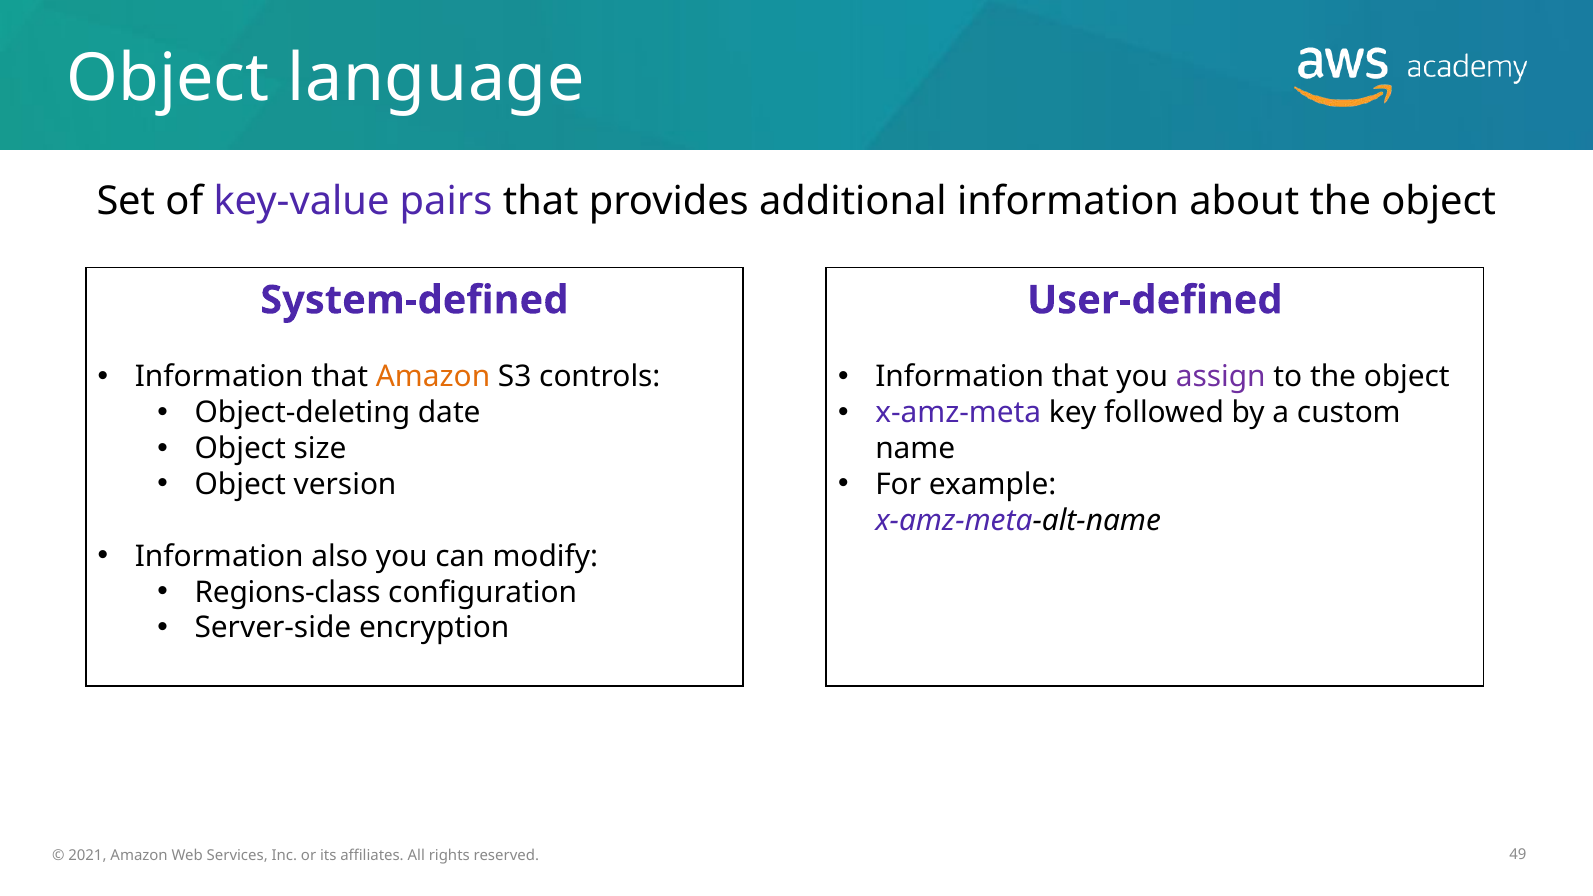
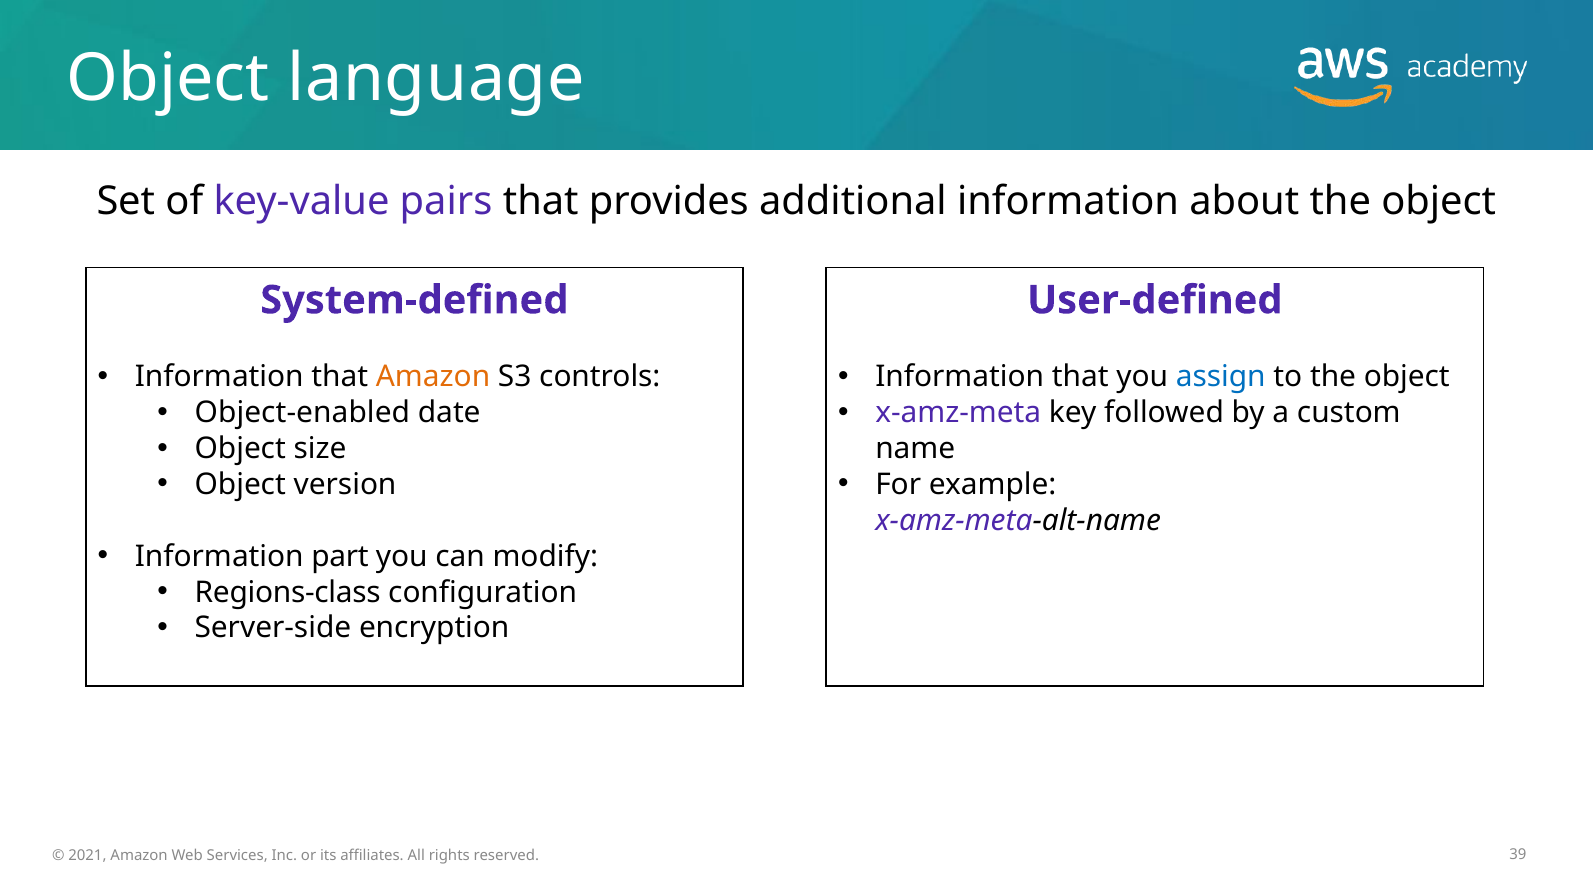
assign colour: purple -> blue
Object-deleting: Object-deleting -> Object-enabled
also: also -> part
49: 49 -> 39
